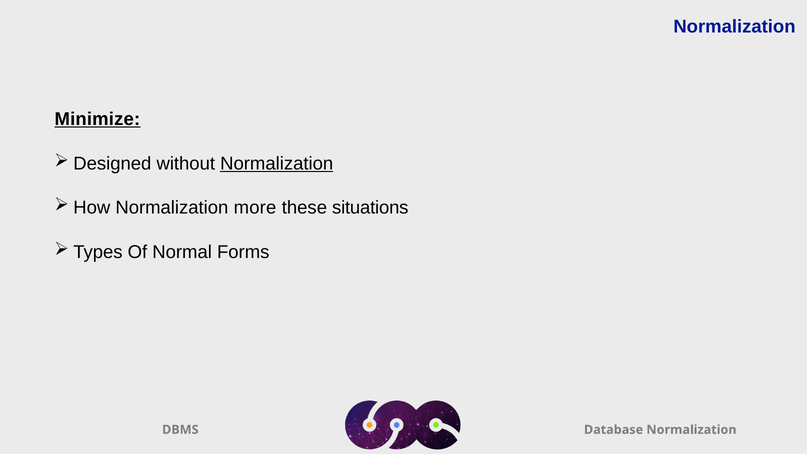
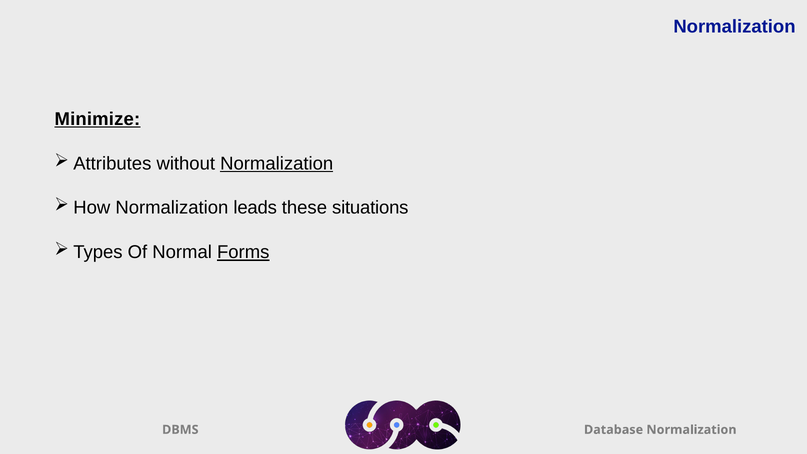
Designed: Designed -> Attributes
more: more -> leads
Forms underline: none -> present
